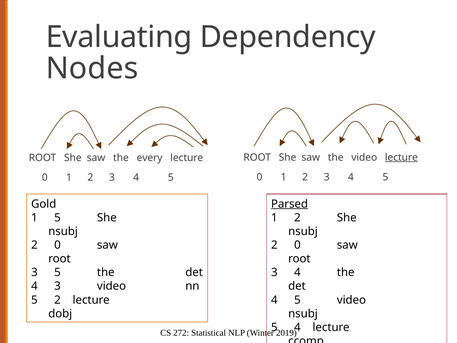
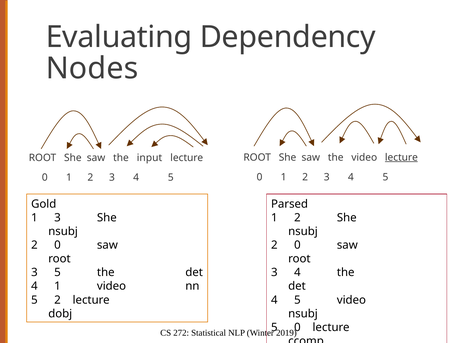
every: every -> input
Parsed underline: present -> none
1 5: 5 -> 3
4 3: 3 -> 1
5 4: 4 -> 0
